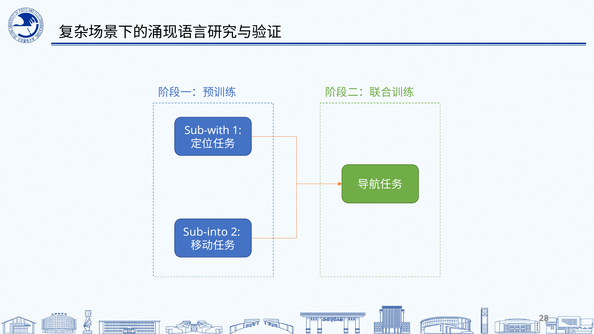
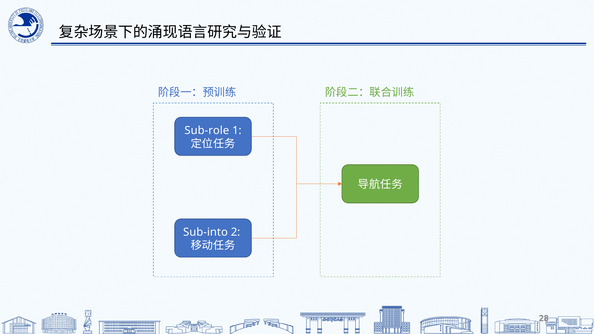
Sub-with: Sub-with -> Sub-role
